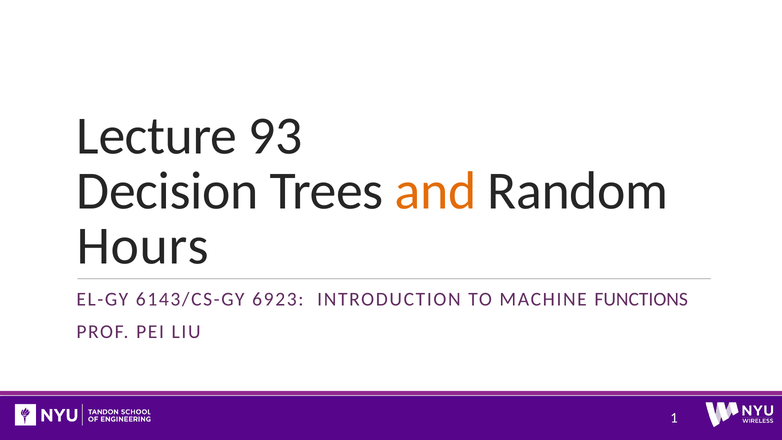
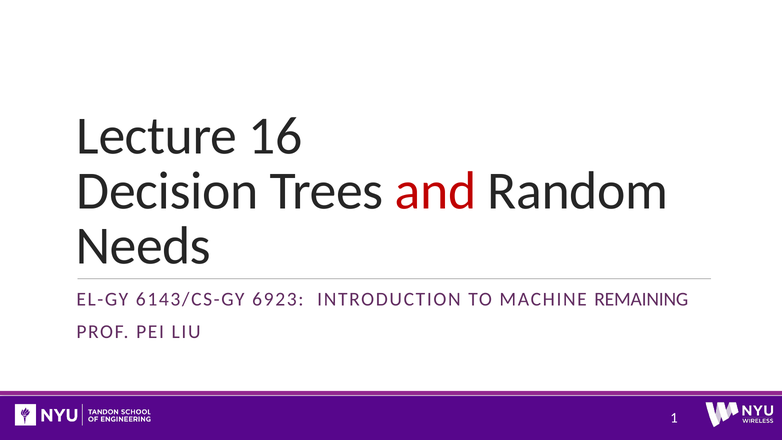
93: 93 -> 16
and colour: orange -> red
Hours: Hours -> Needs
FUNCTIONS: FUNCTIONS -> REMAINING
